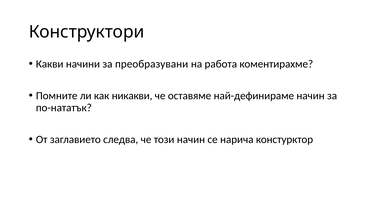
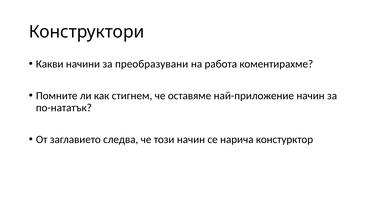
никакви: никакви -> стигнем
най-дефинираме: най-дефинираме -> най-приложение
